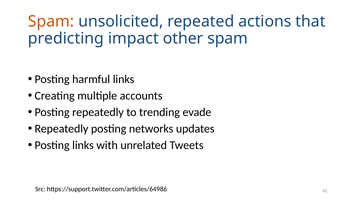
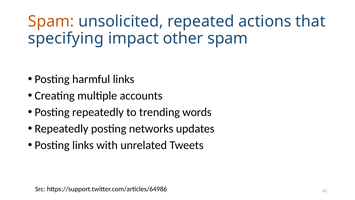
predicting: predicting -> specifying
evade: evade -> words
